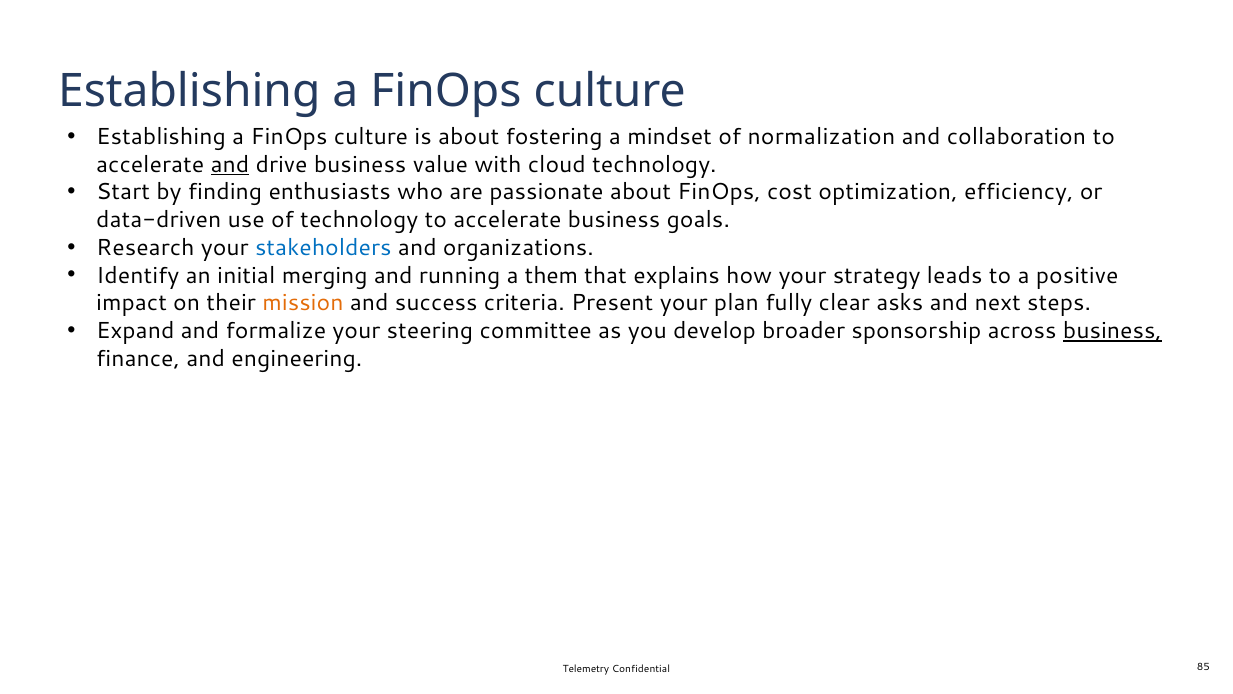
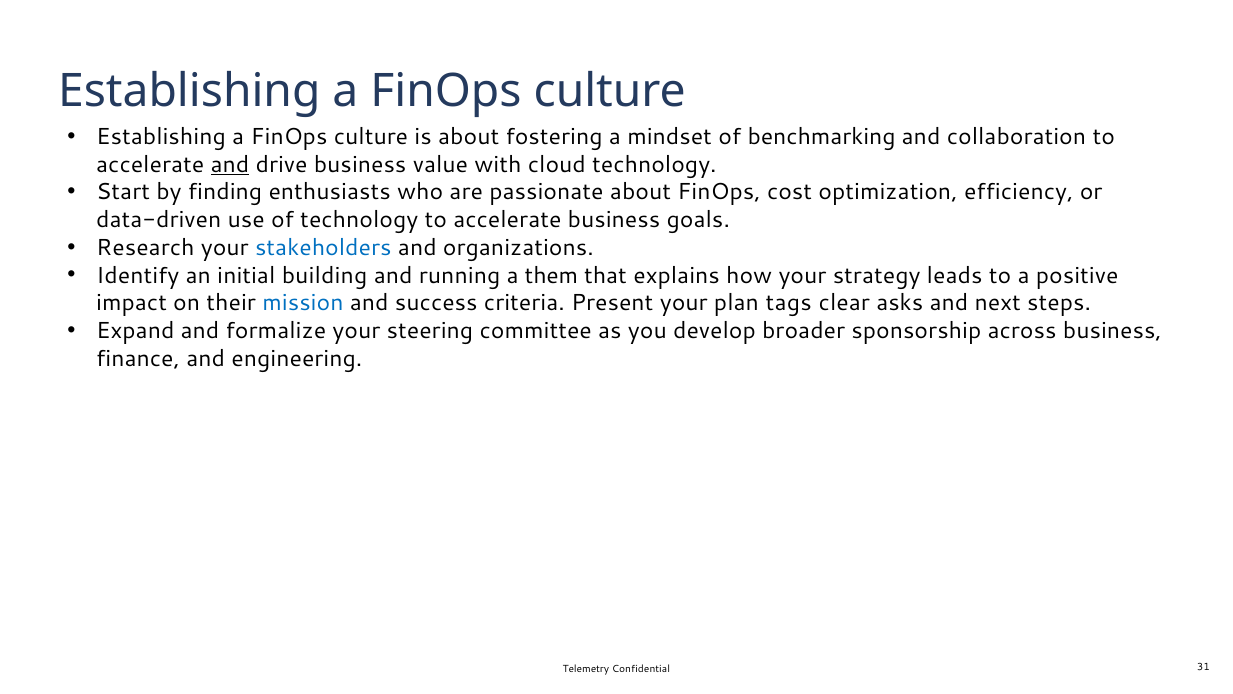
normalization: normalization -> benchmarking
merging: merging -> building
mission colour: orange -> blue
fully: fully -> tags
business at (1112, 331) underline: present -> none
85: 85 -> 31
